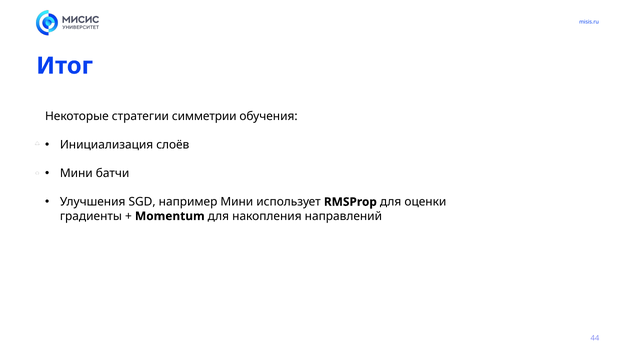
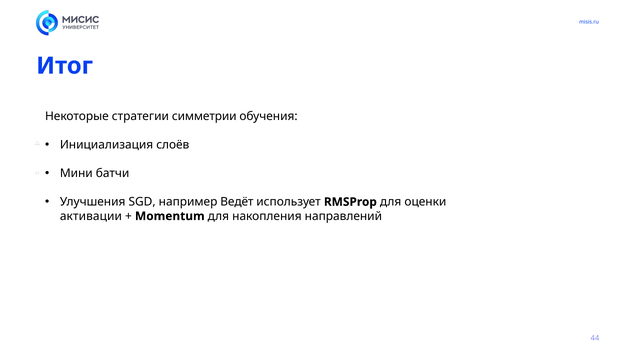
например Мини: Мини -> Ведёт
градиенты: градиенты -> активации
